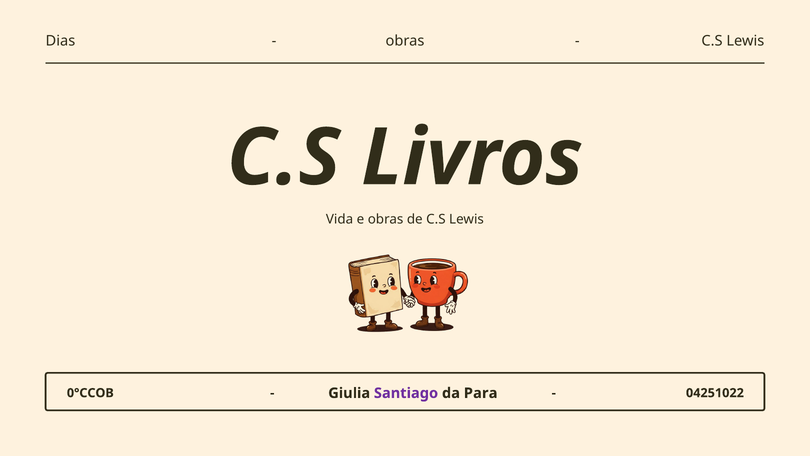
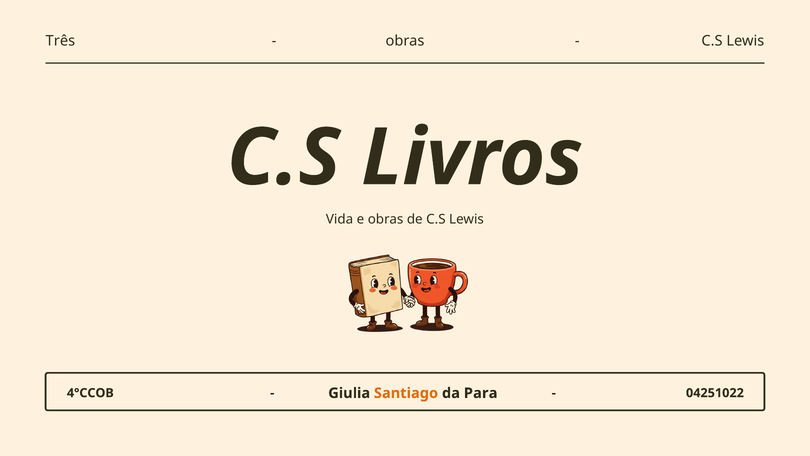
Dias: Dias -> Três
Santiago colour: purple -> orange
0°CCOB: 0°CCOB -> 4°CCOB
